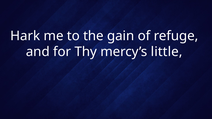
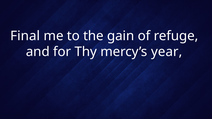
Hark: Hark -> Final
little: little -> year
